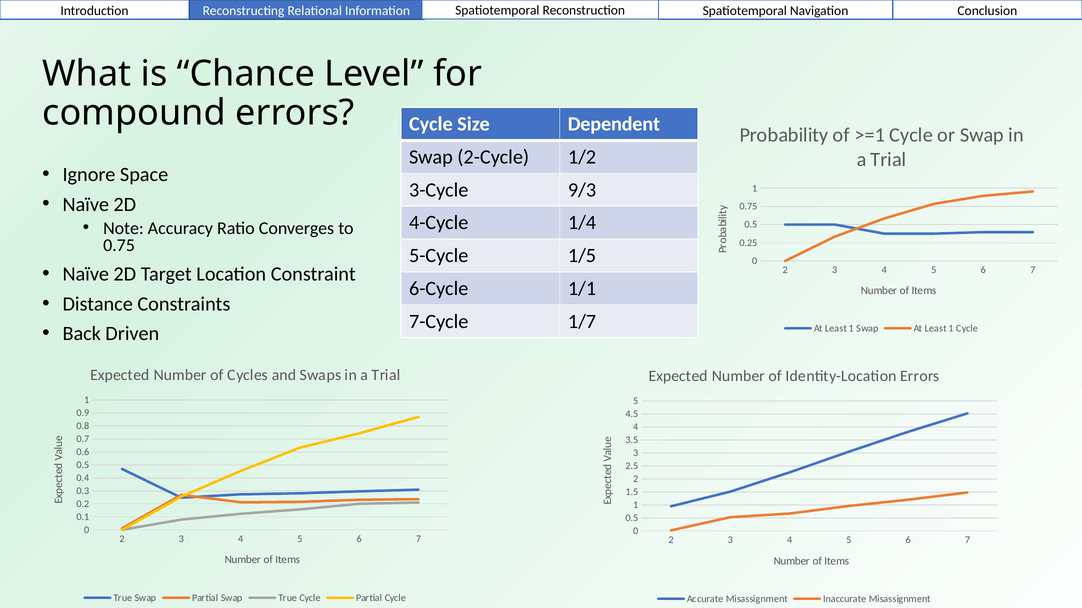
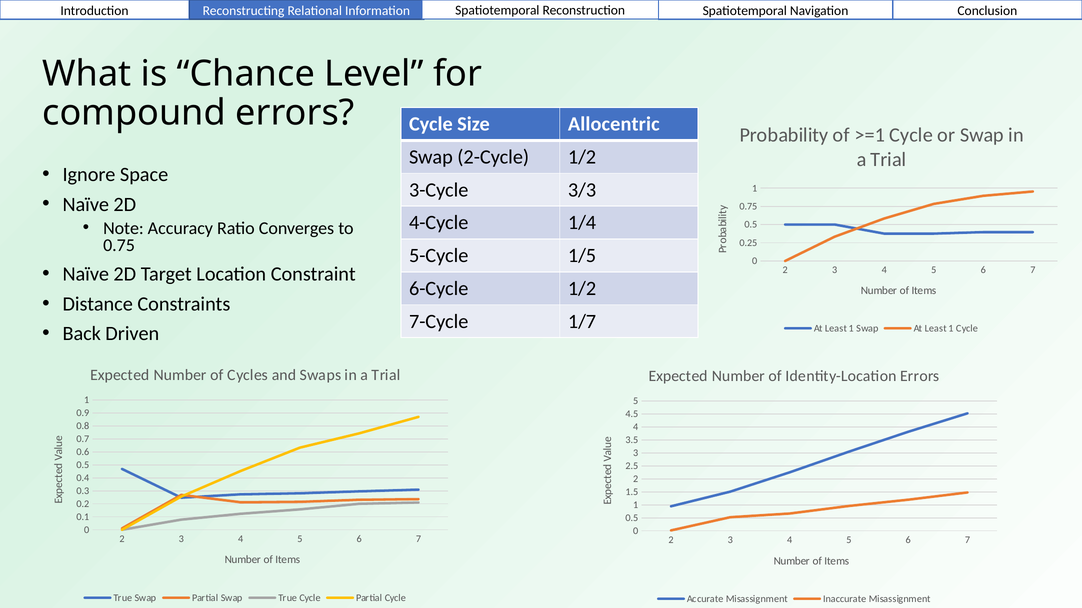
Dependent: Dependent -> Allocentric
9/3: 9/3 -> 3/3
6-Cycle 1/1: 1/1 -> 1/2
